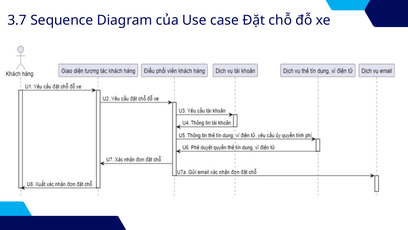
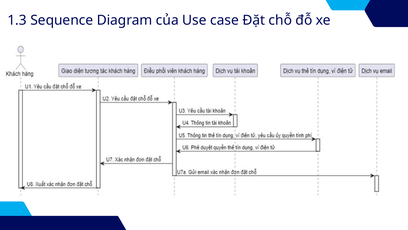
3.7: 3.7 -> 1.3
